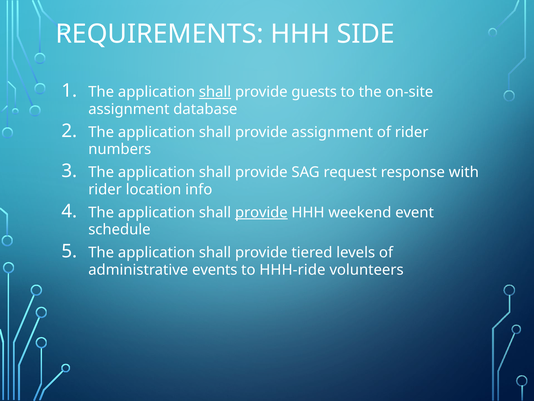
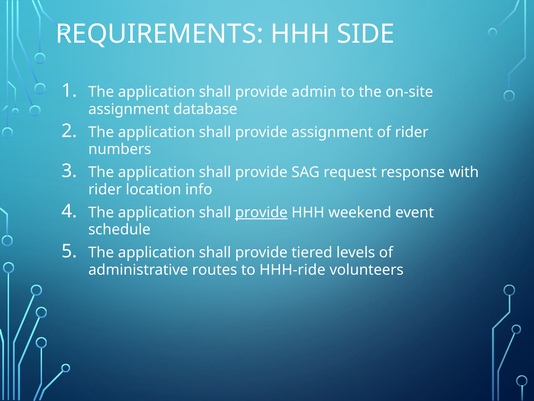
shall at (215, 92) underline: present -> none
guests: guests -> admin
events: events -> routes
